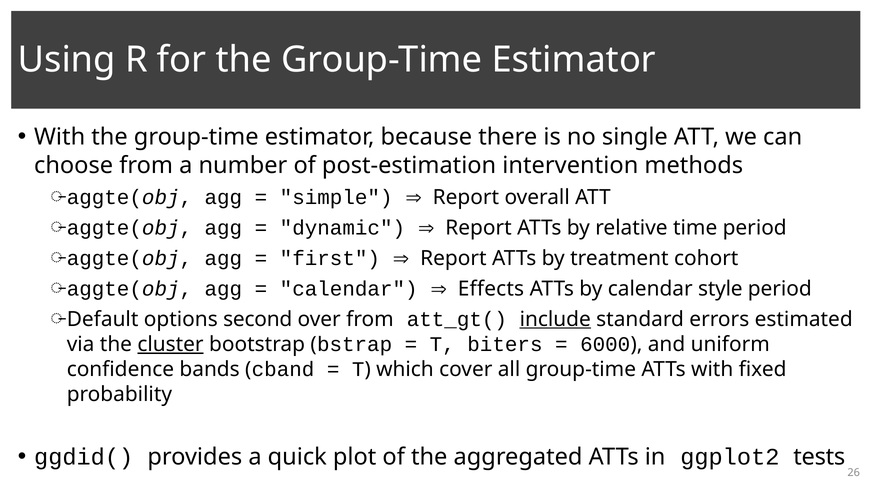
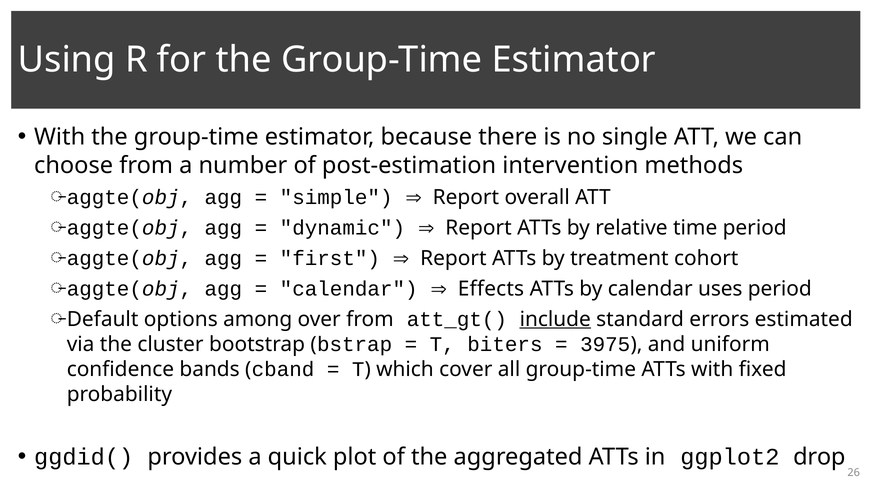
style: style -> uses
second: second -> among
cluster underline: present -> none
6000: 6000 -> 3975
tests: tests -> drop
